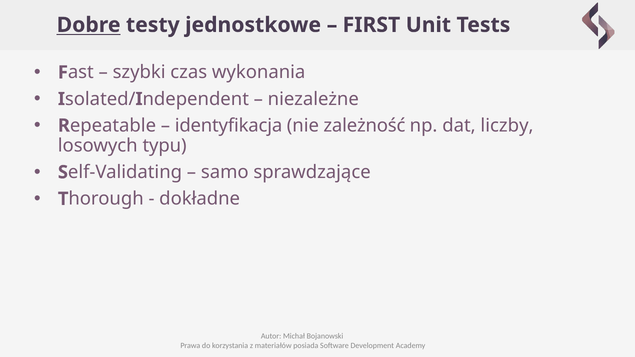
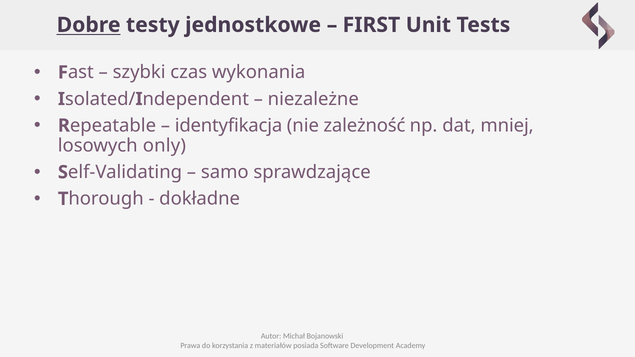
liczby: liczby -> mniej
typu: typu -> only
